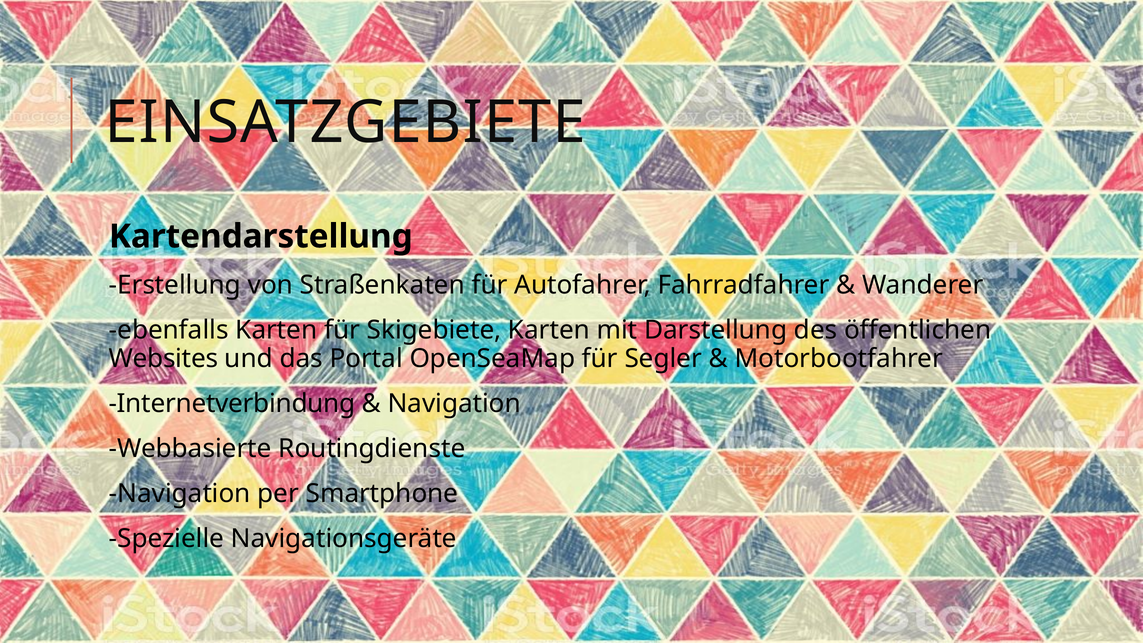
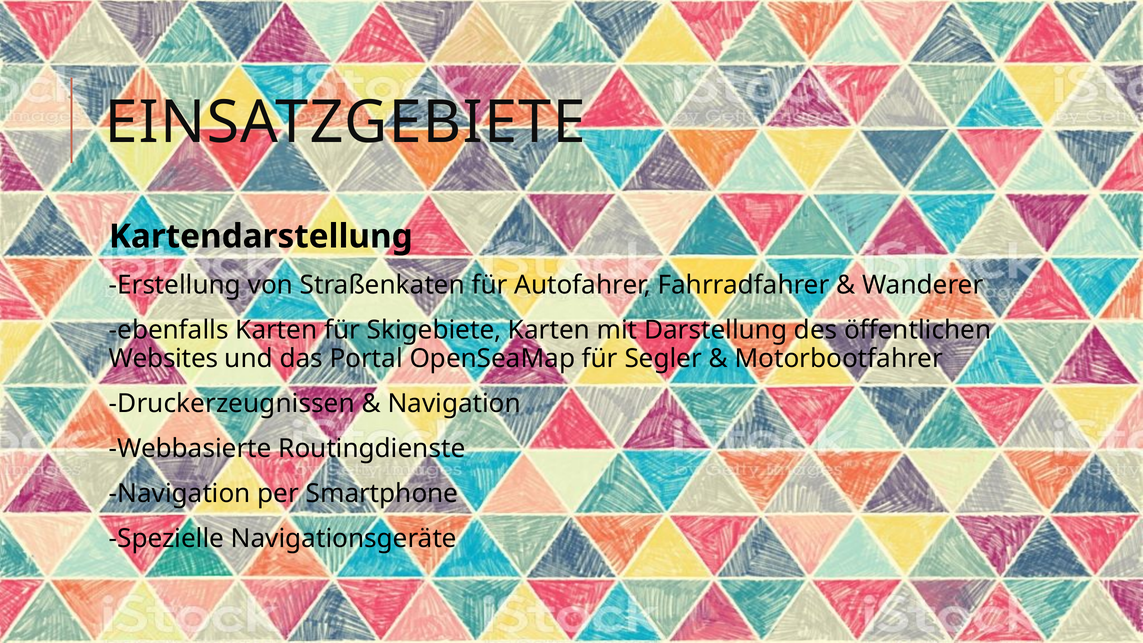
Internetverbindung: Internetverbindung -> Druckerzeugnissen
